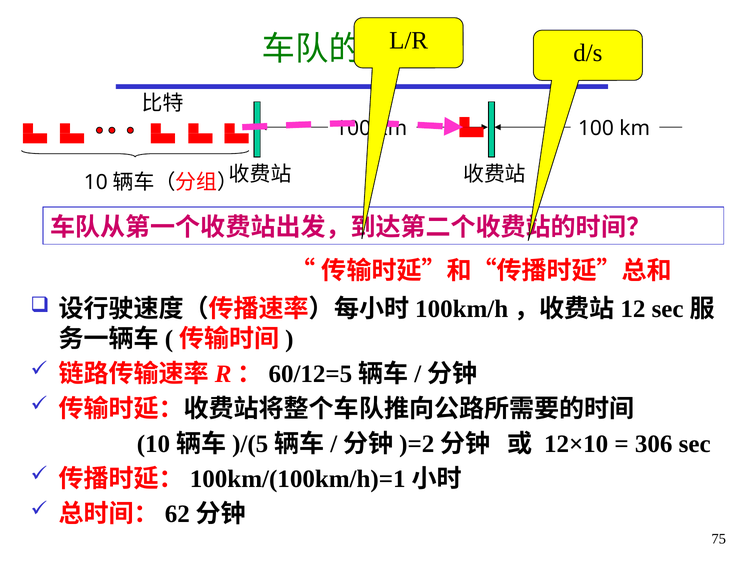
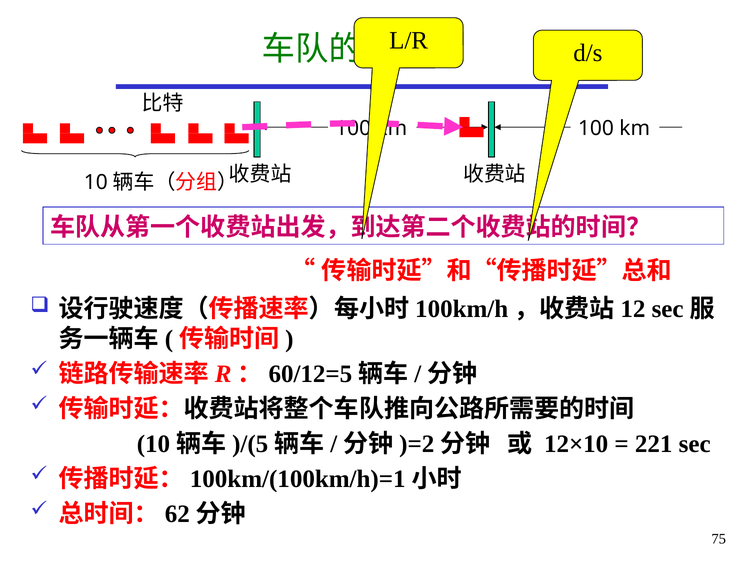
306: 306 -> 221
